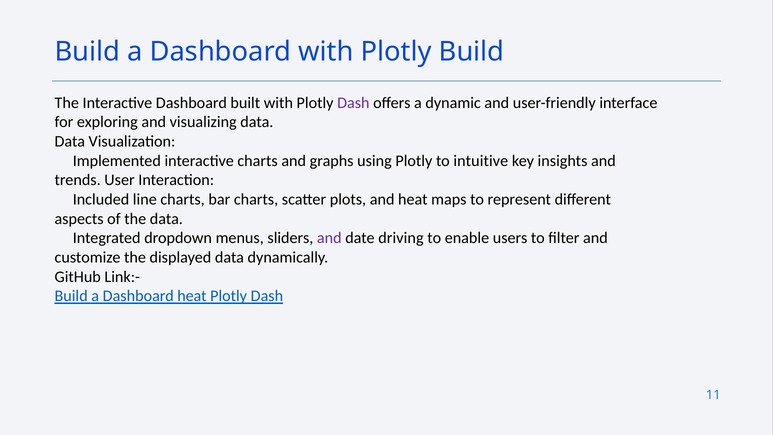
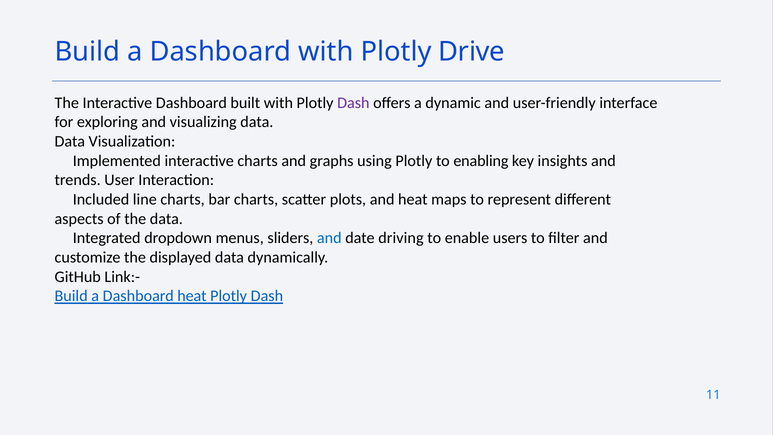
Plotly Build: Build -> Drive
intuitive: intuitive -> enabling
and at (329, 238) colour: purple -> blue
